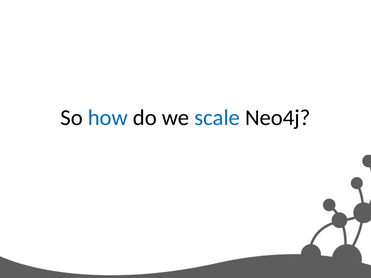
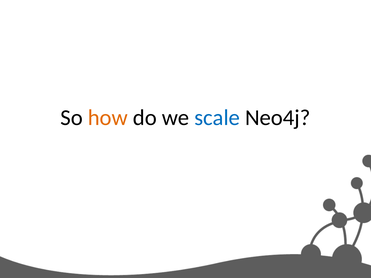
how colour: blue -> orange
